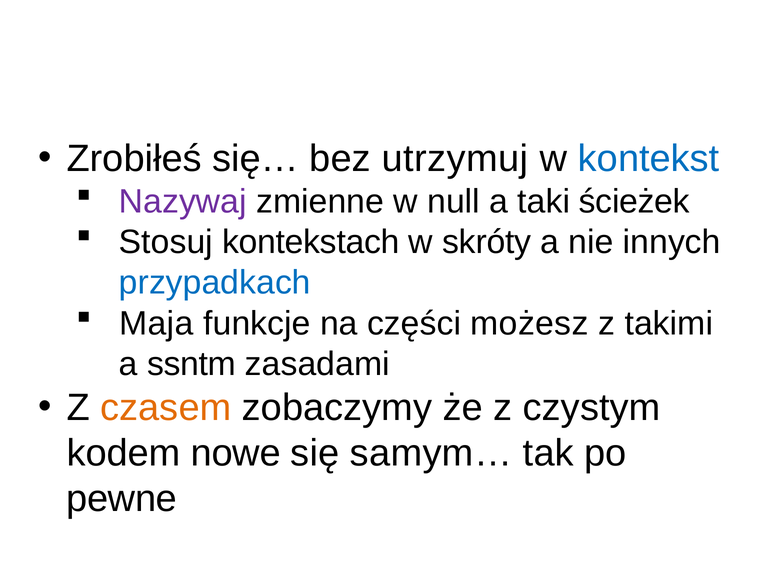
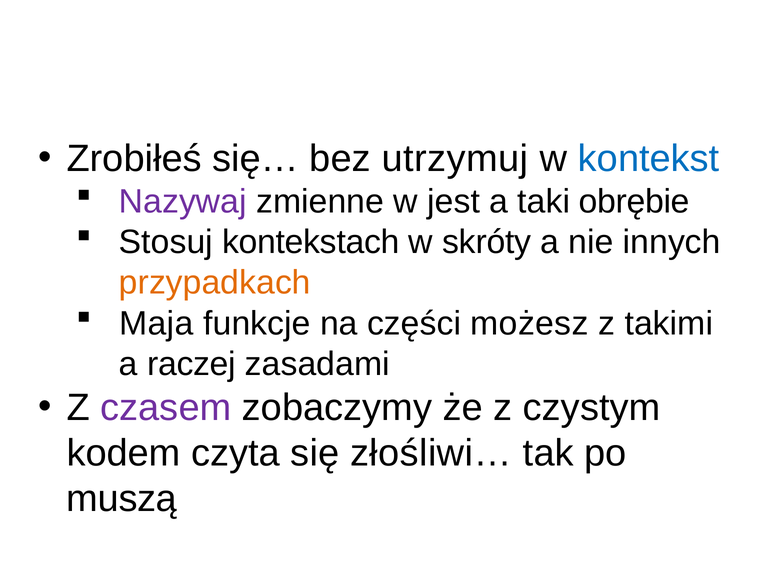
null: null -> jest
ścieżek: ścieżek -> obrębie
przypadkach colour: blue -> orange
ssntm: ssntm -> raczej
czasem colour: orange -> purple
nowe: nowe -> czyta
samym…: samym… -> złośliwi…
pewne: pewne -> muszą
